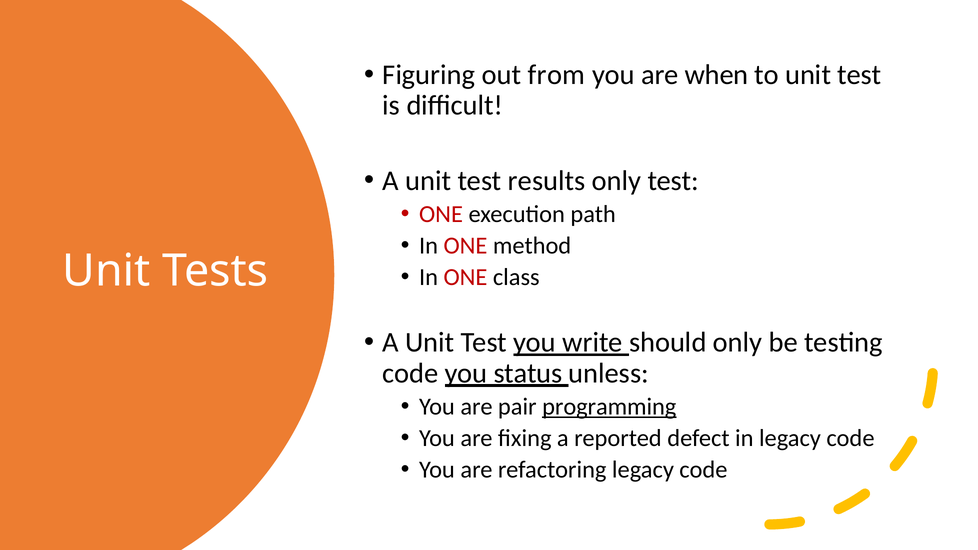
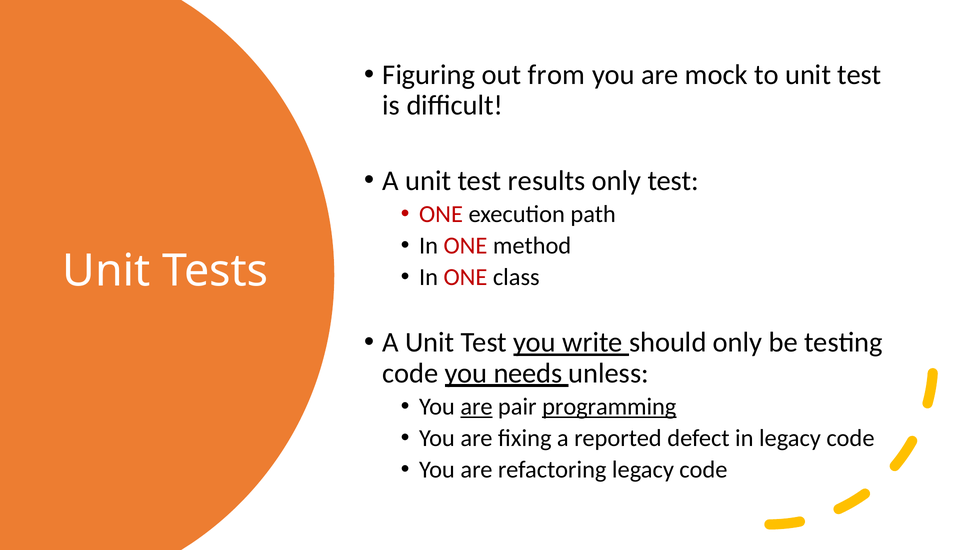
when: when -> mock
status: status -> needs
are at (477, 407) underline: none -> present
